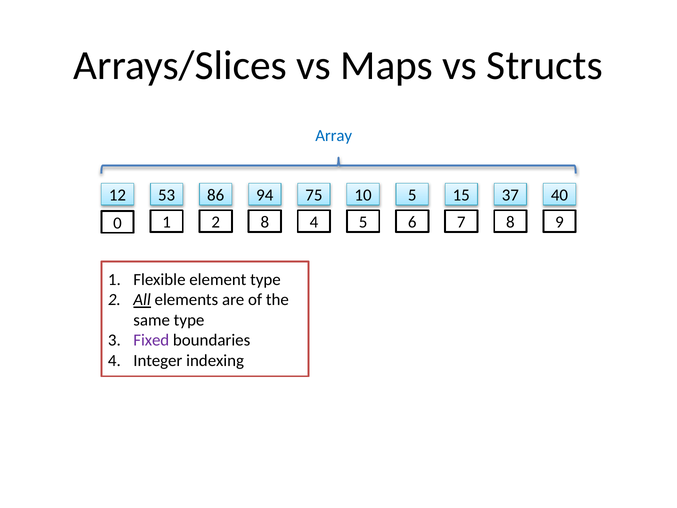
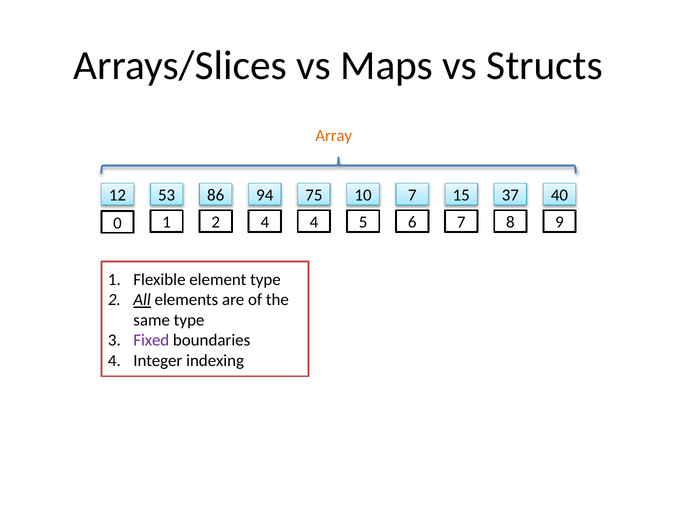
Array colour: blue -> orange
10 5: 5 -> 7
2 8: 8 -> 4
